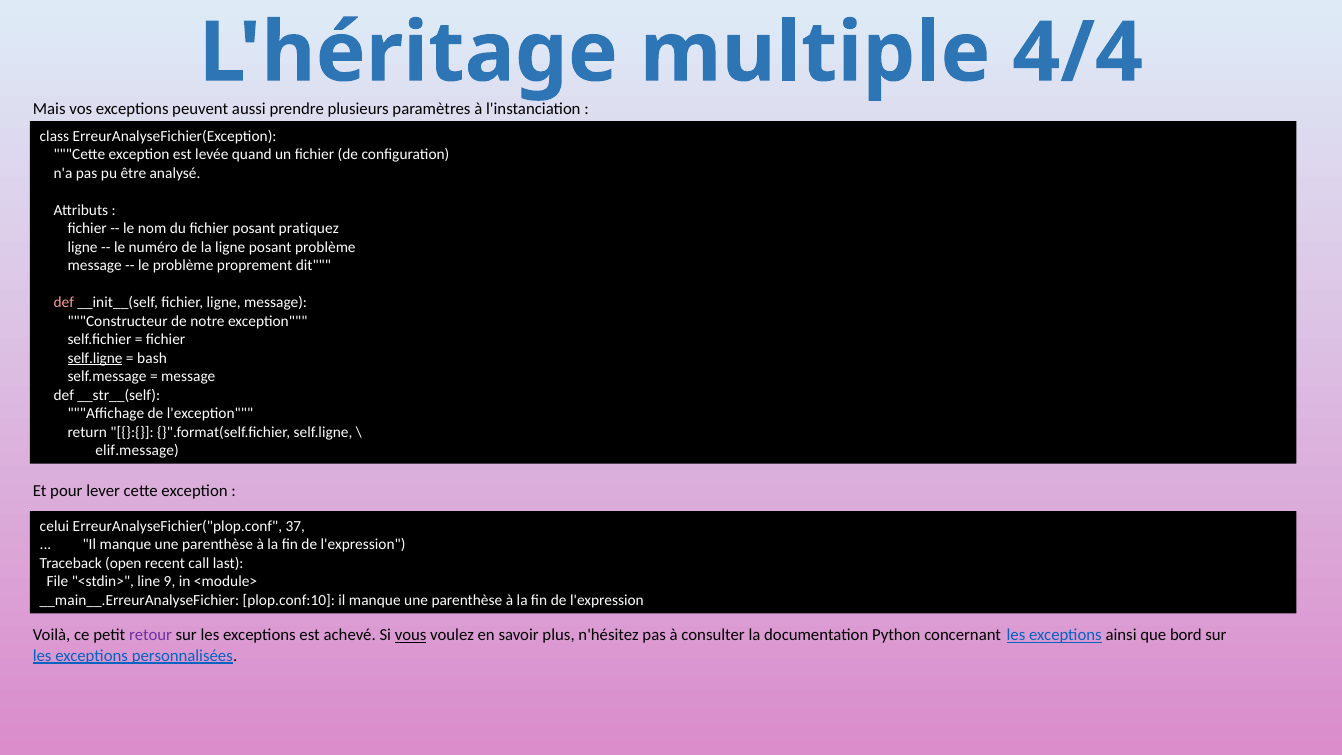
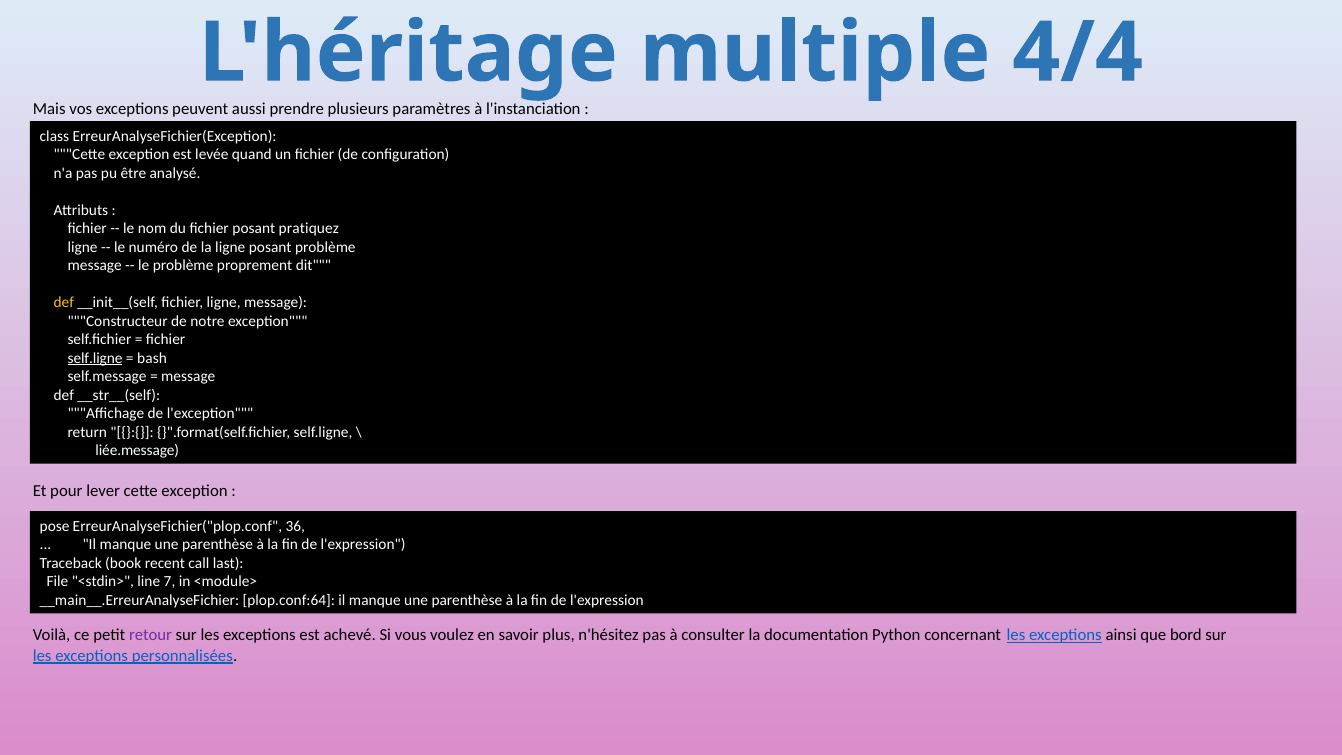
def at (64, 303) colour: pink -> yellow
elif.message: elif.message -> liée.message
celui: celui -> pose
37: 37 -> 36
open: open -> book
9: 9 -> 7
plop.conf:10: plop.conf:10 -> plop.conf:64
vous underline: present -> none
